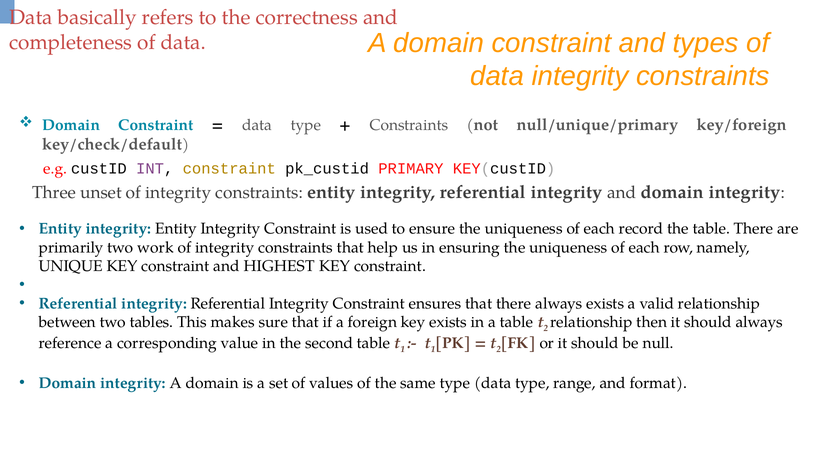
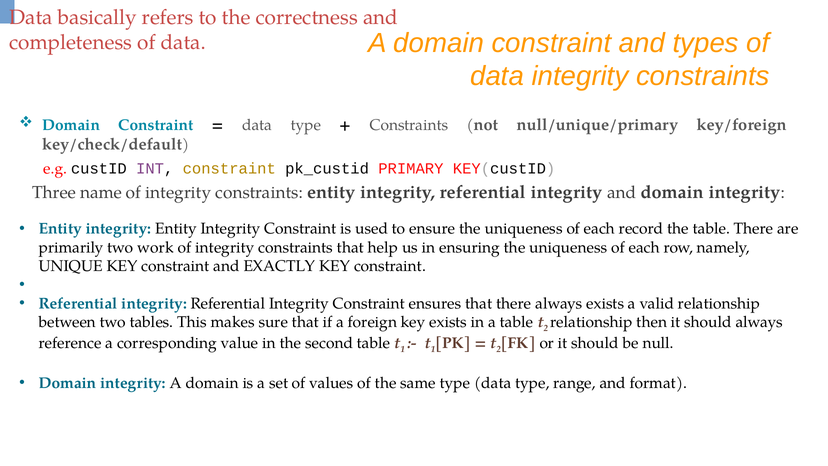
unset: unset -> name
HIGHEST: HIGHEST -> EXACTLY
